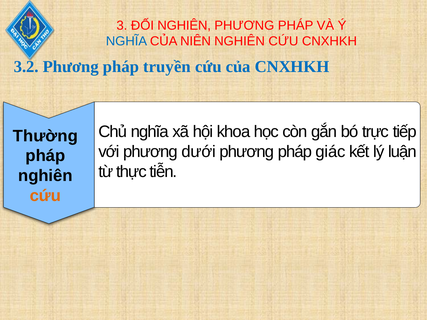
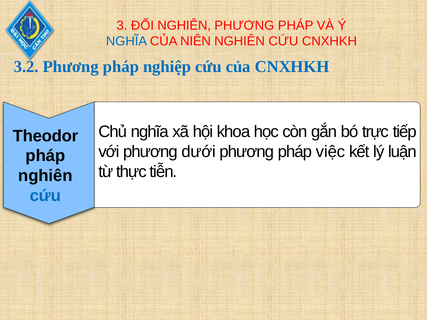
truyền: truyền -> nghiệp
Thường: Thường -> Theodor
giác: giác -> việc
cứu at (45, 196) colour: orange -> blue
